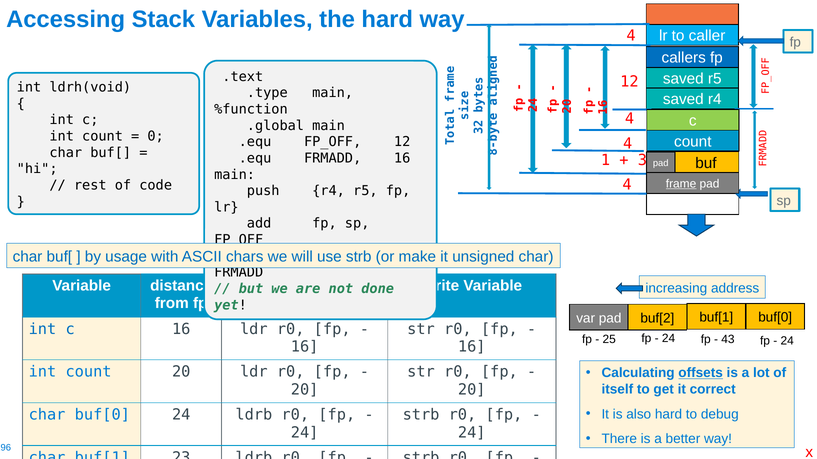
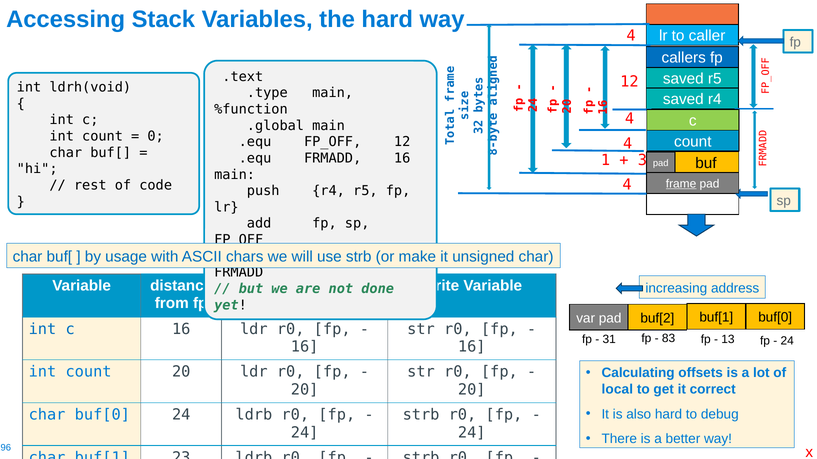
24 at (669, 339): 24 -> 83
25: 25 -> 31
43: 43 -> 13
offsets underline: present -> none
itself: itself -> local
